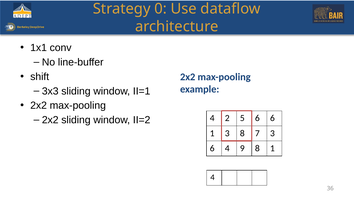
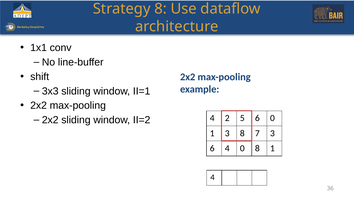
Strategy 0: 0 -> 8
6 6: 6 -> 0
4 9: 9 -> 0
